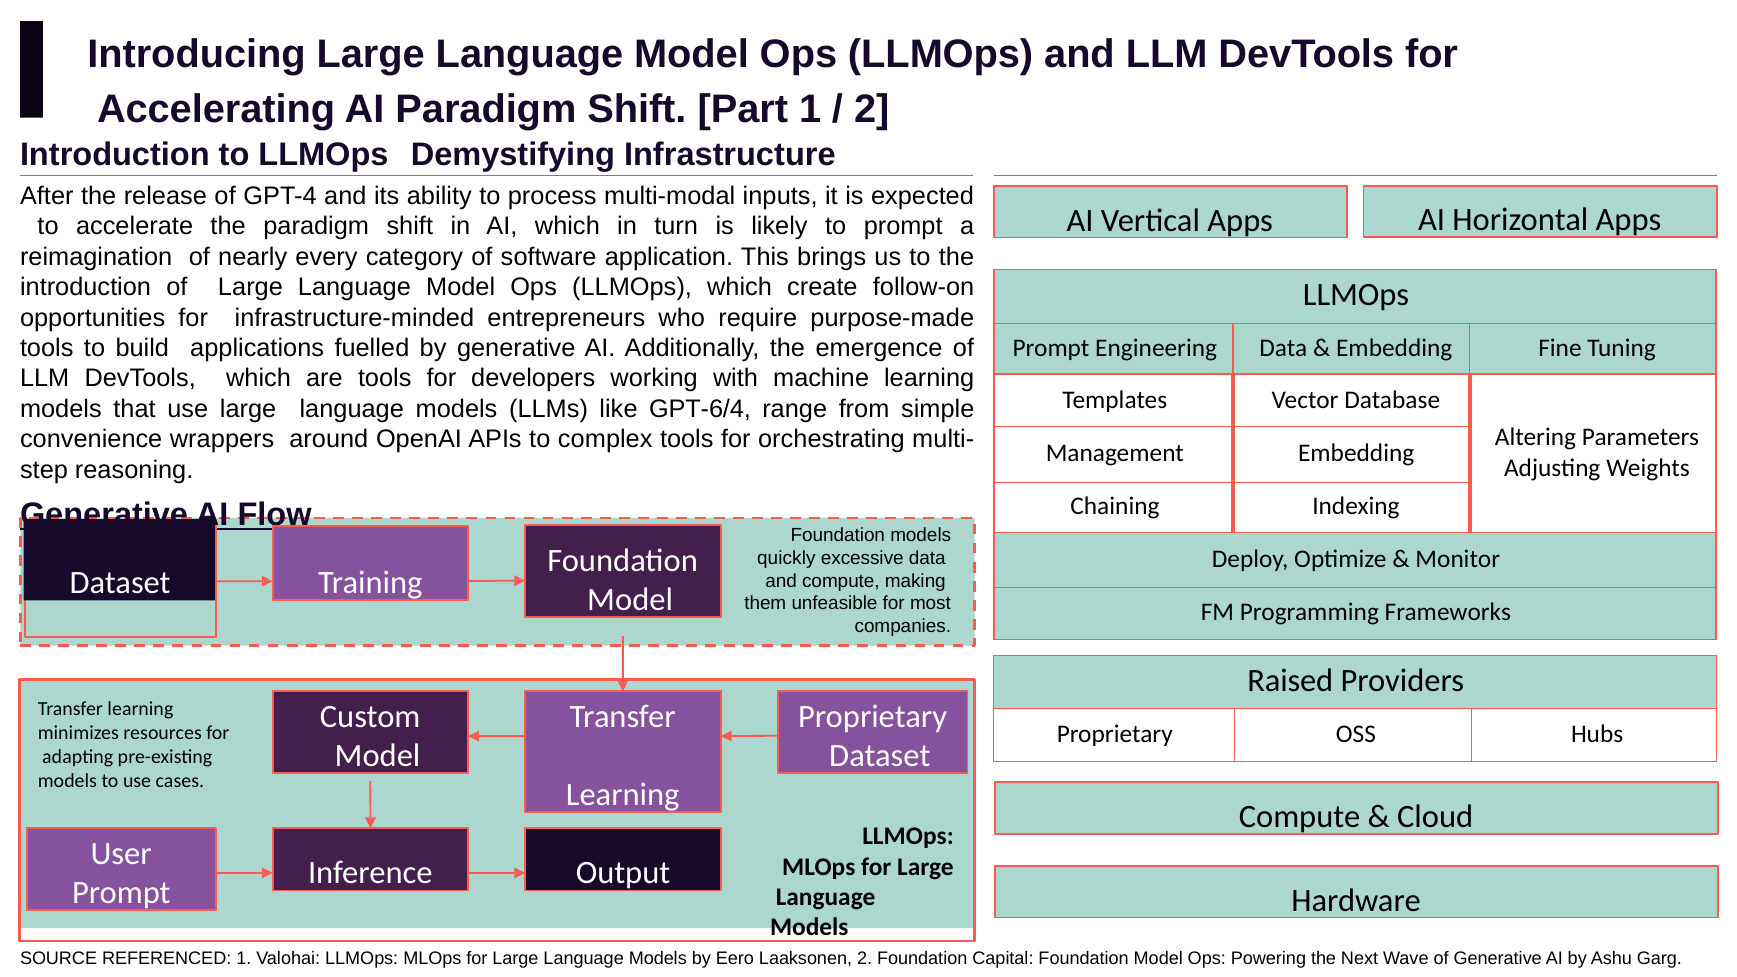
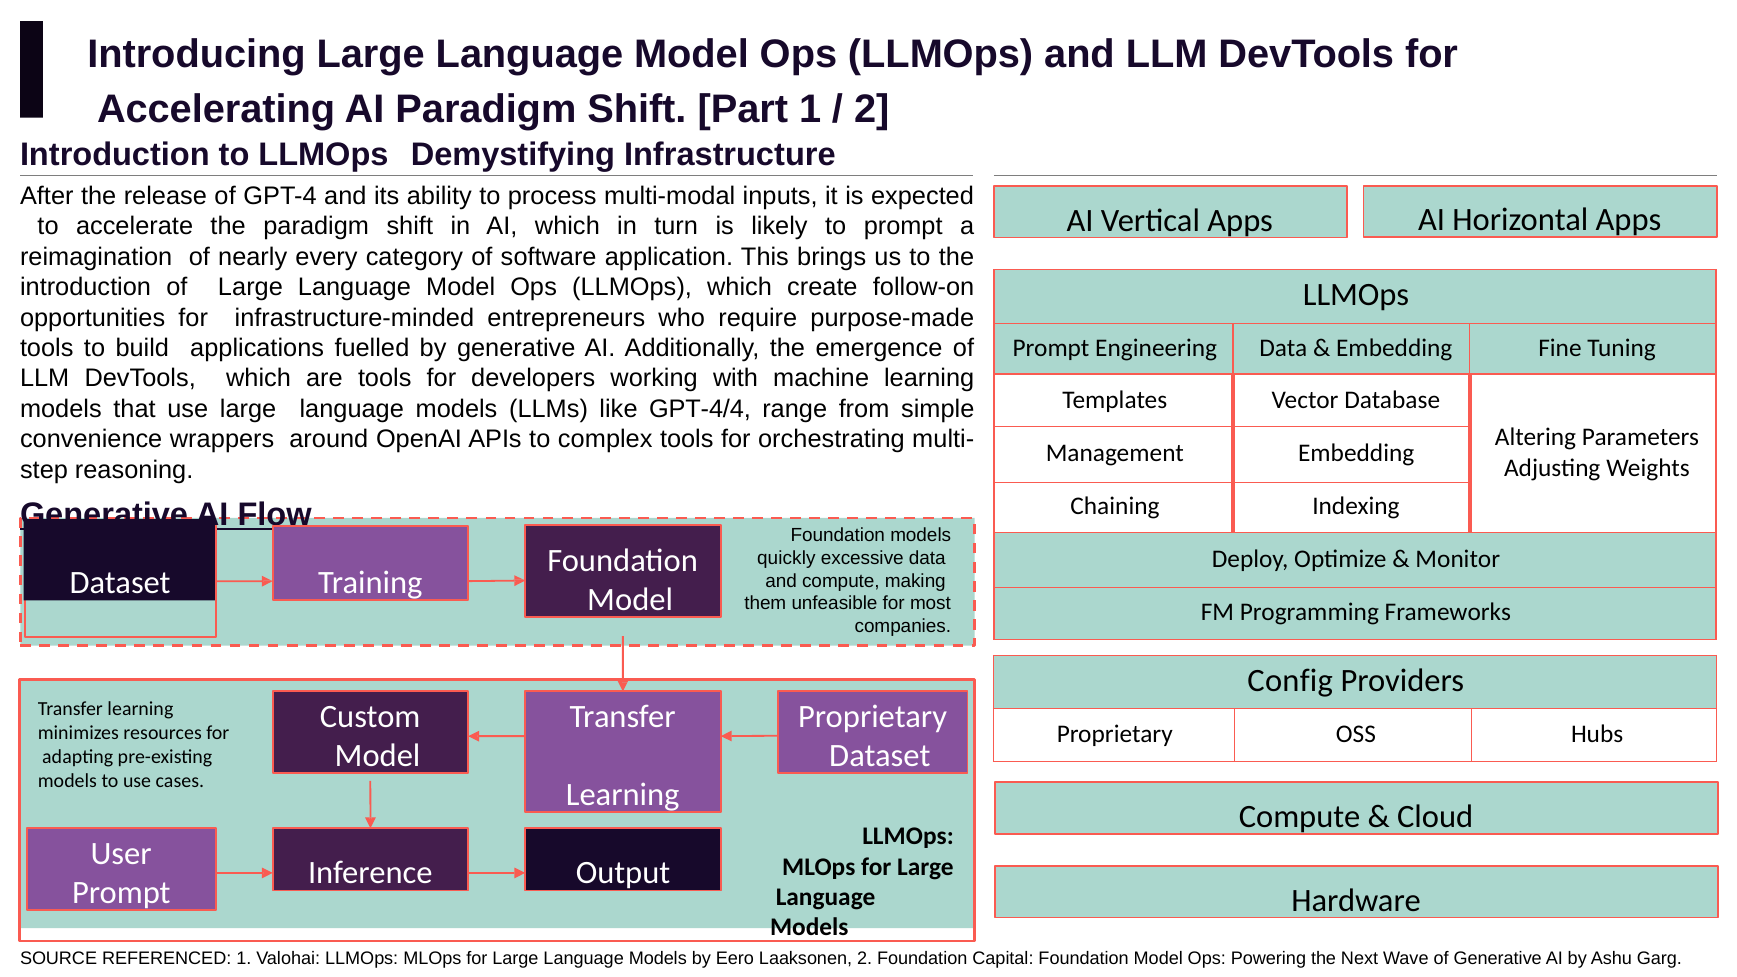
GPT-6/4: GPT-6/4 -> GPT-4/4
Raised: Raised -> Config
